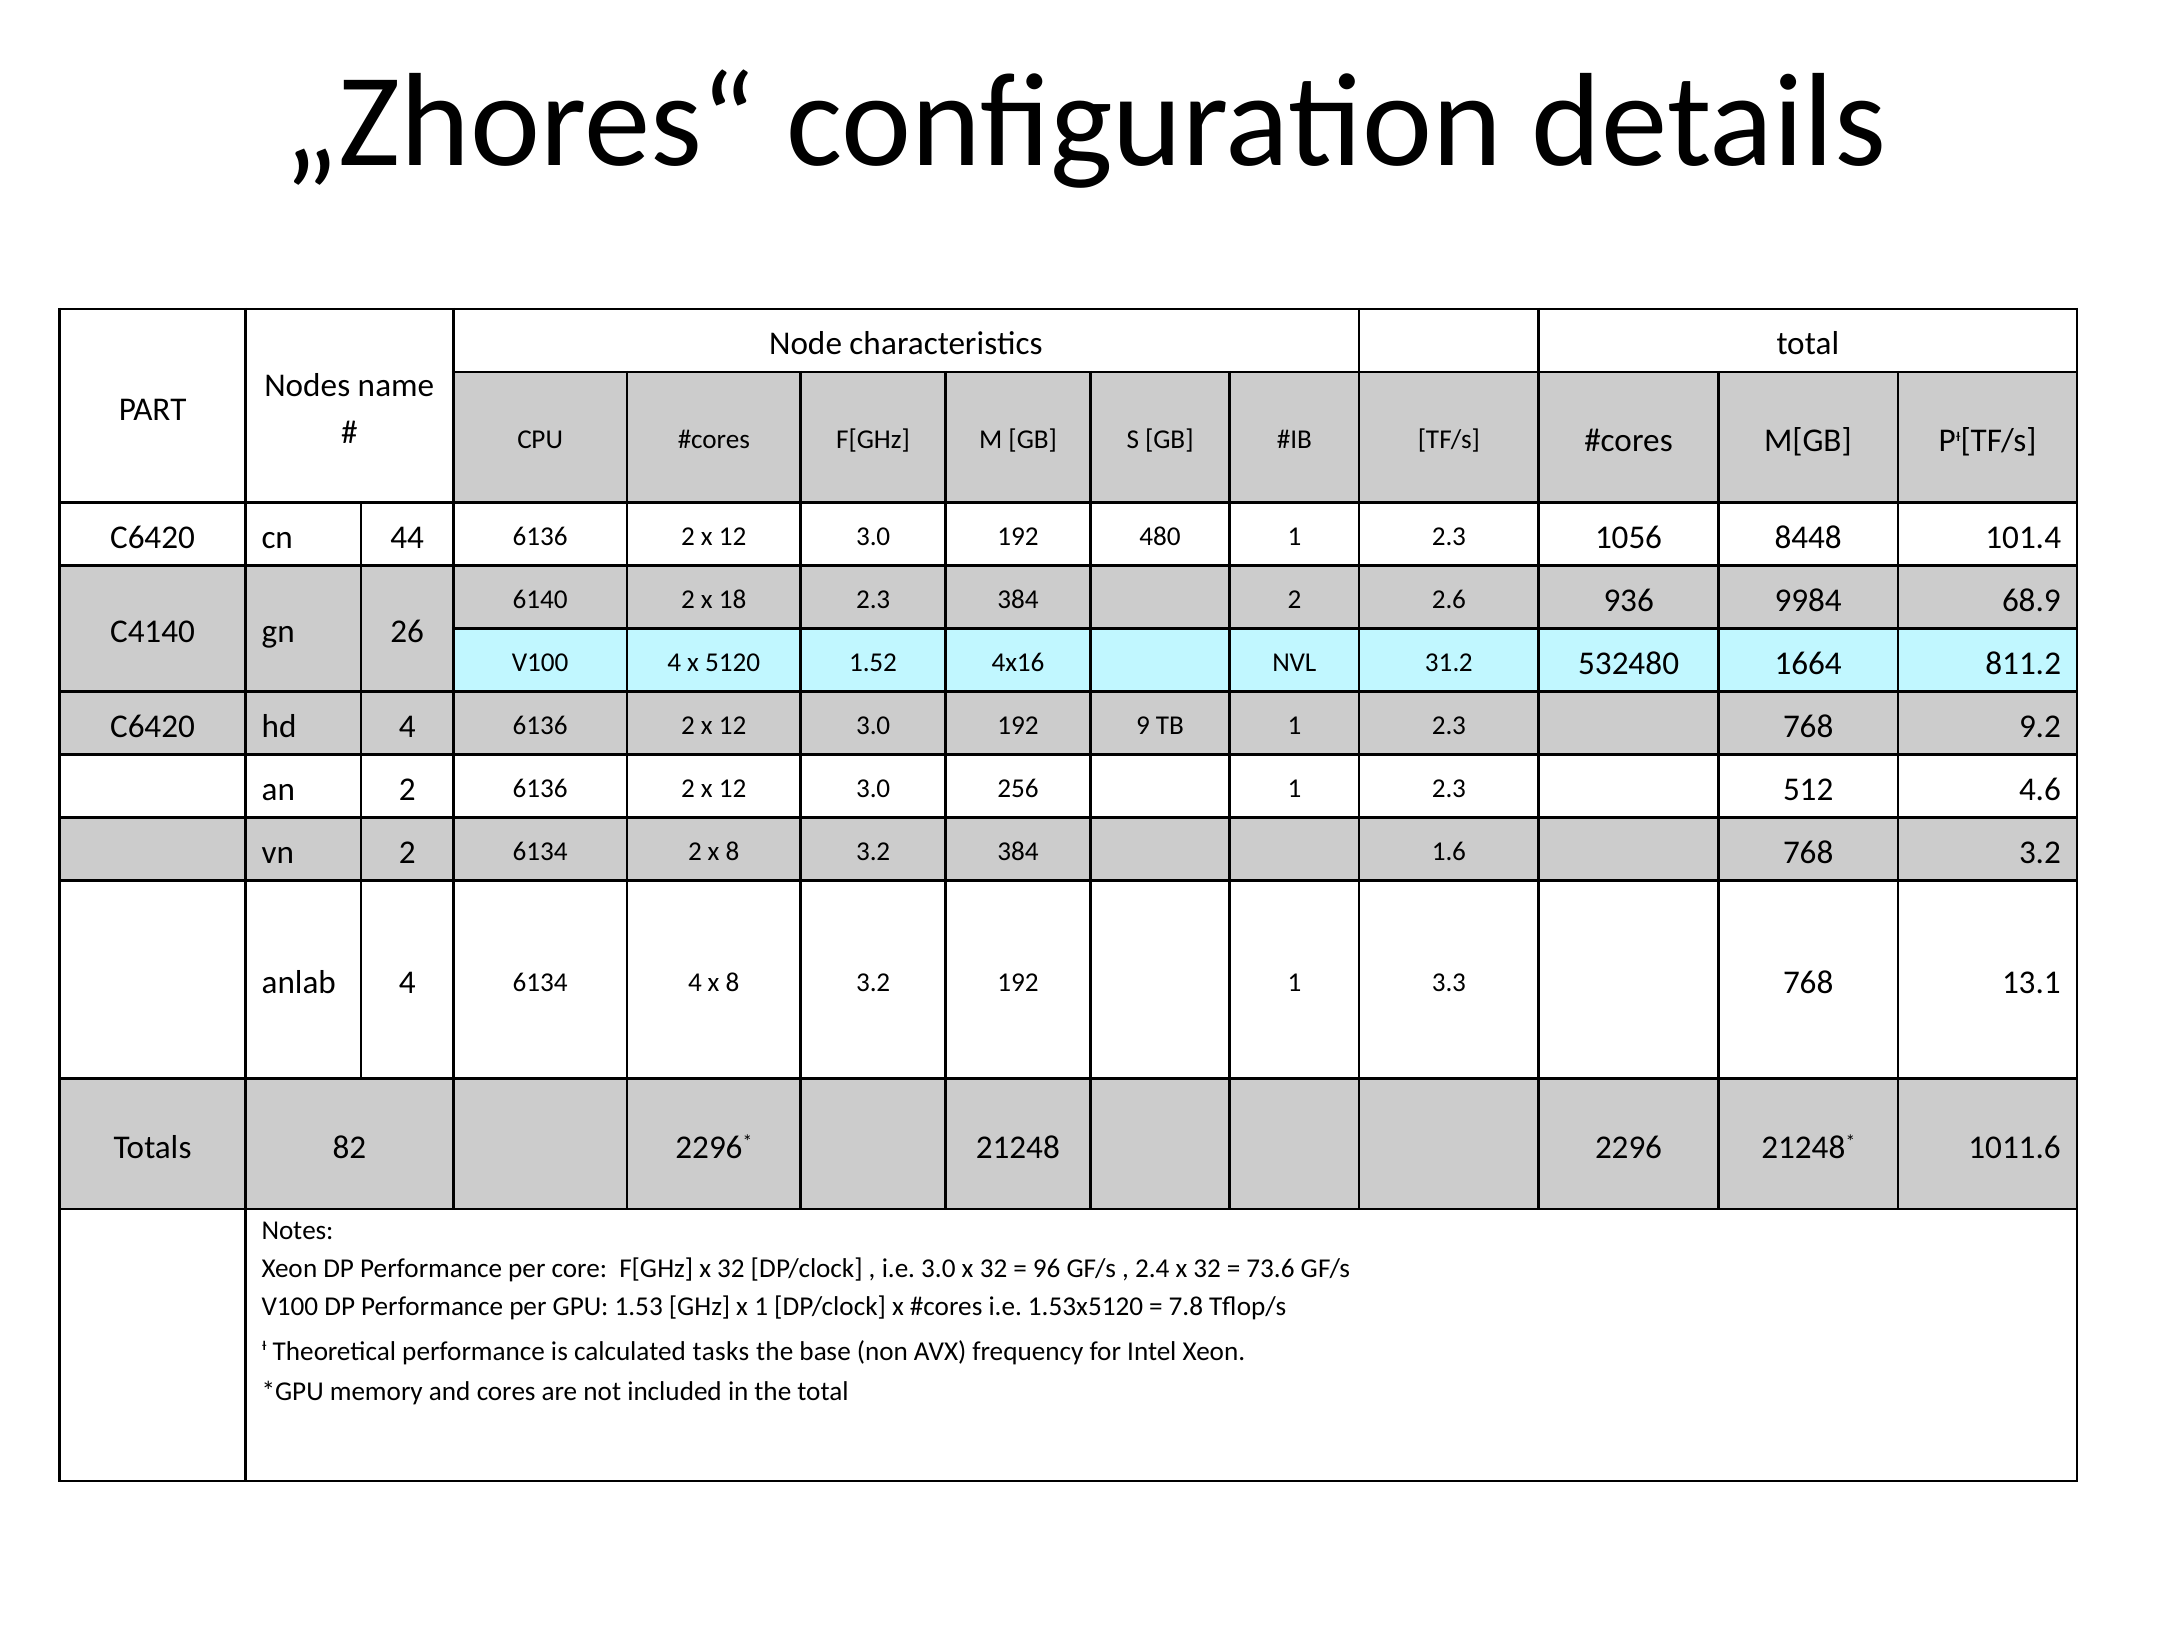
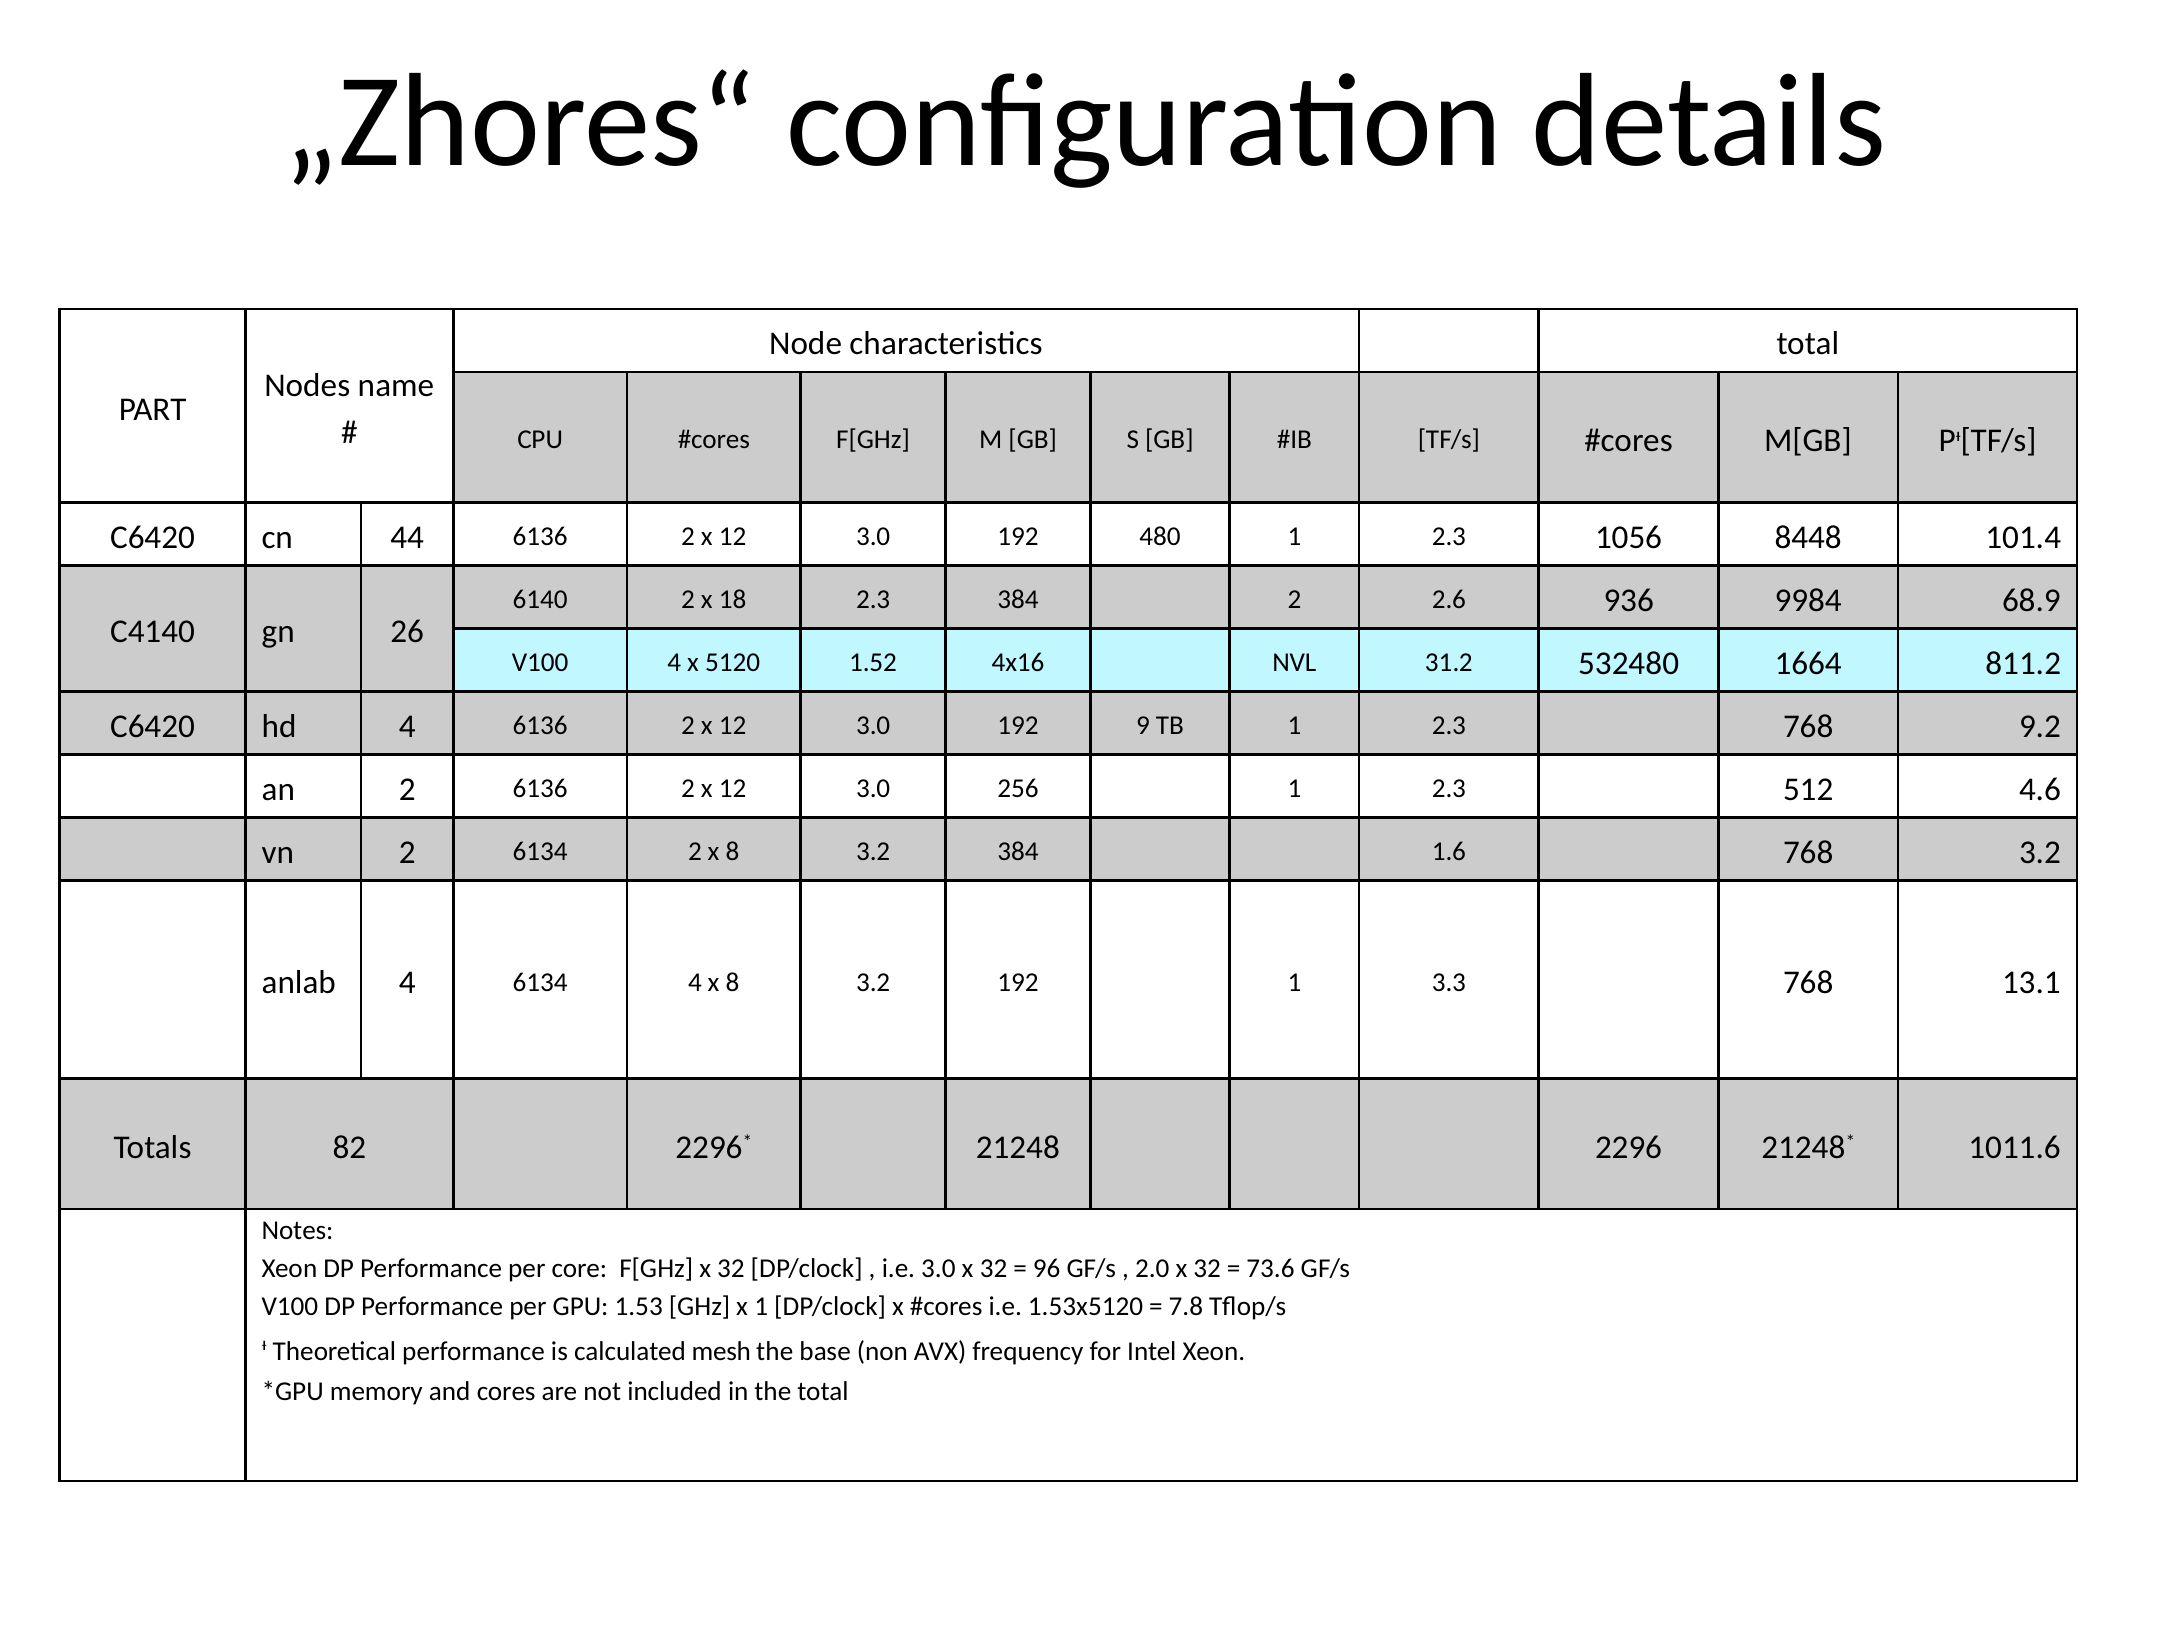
2.4: 2.4 -> 2.0
tasks: tasks -> mesh
